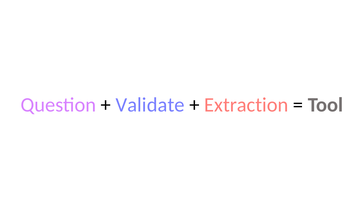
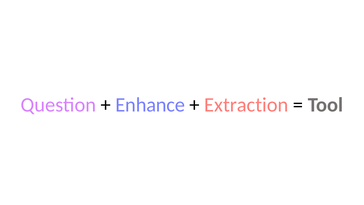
Validate: Validate -> Enhance
